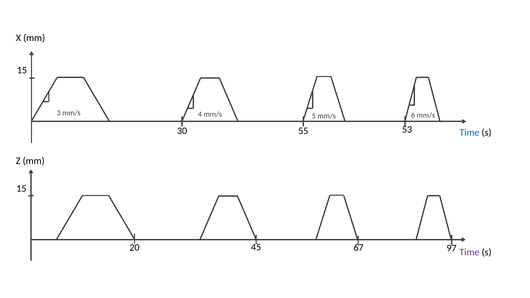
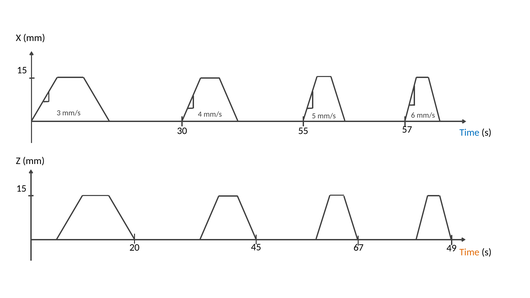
53: 53 -> 57
97: 97 -> 49
Time at (469, 252) colour: purple -> orange
